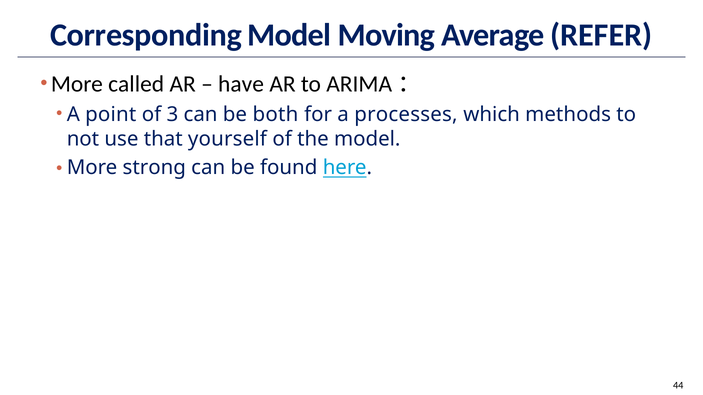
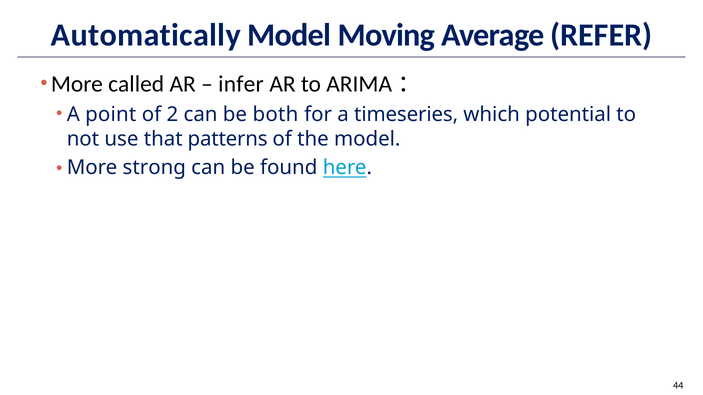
Corresponding: Corresponding -> Automatically
have: have -> infer
3: 3 -> 2
processes: processes -> timeseries
methods: methods -> potential
yourself: yourself -> patterns
